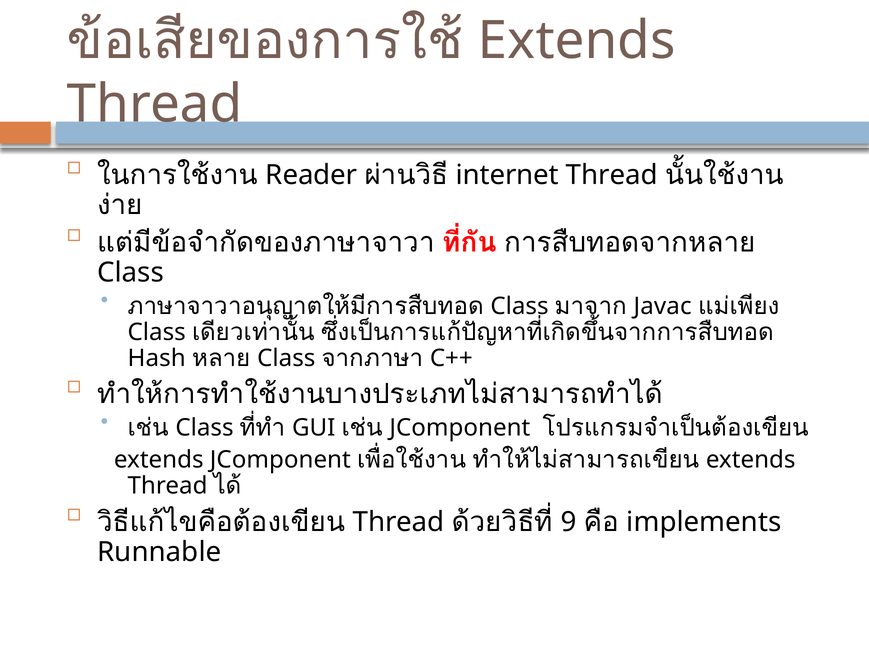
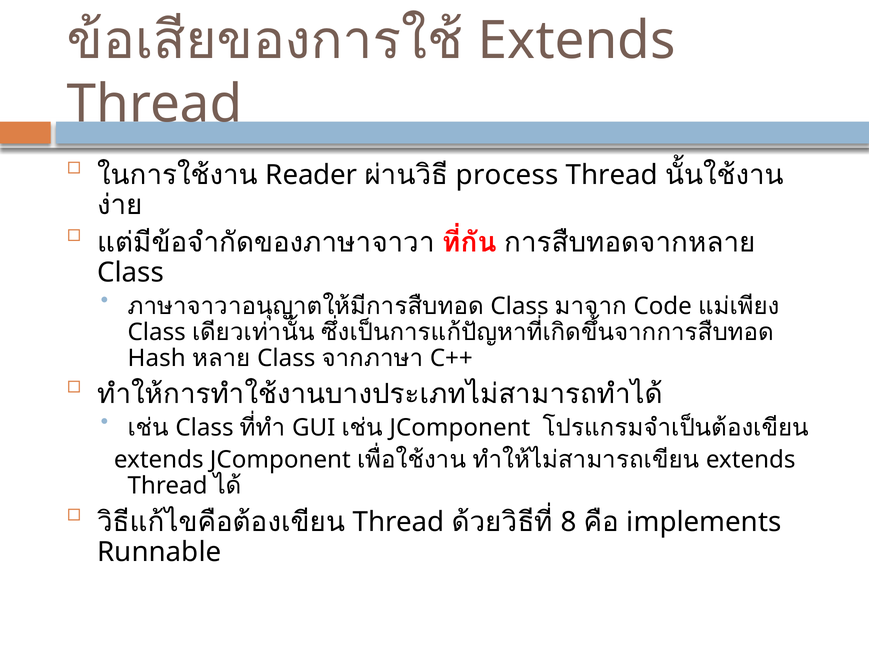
internet: internet -> process
Javac: Javac -> Code
9: 9 -> 8
